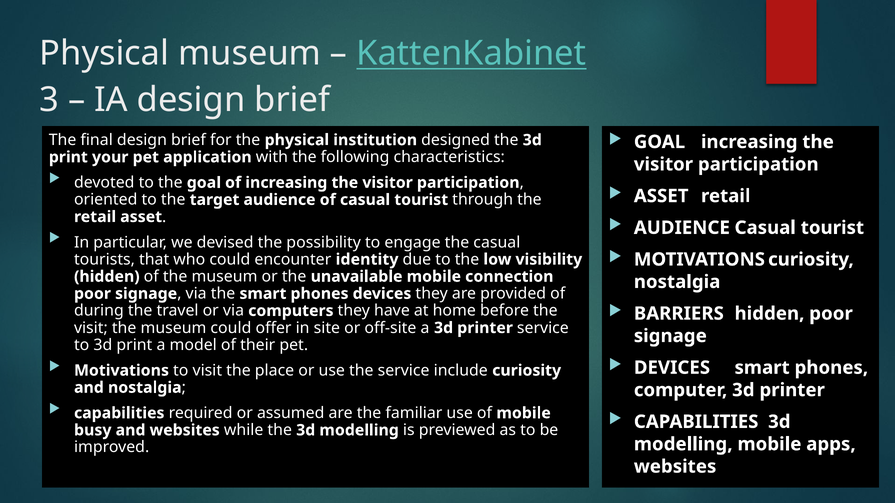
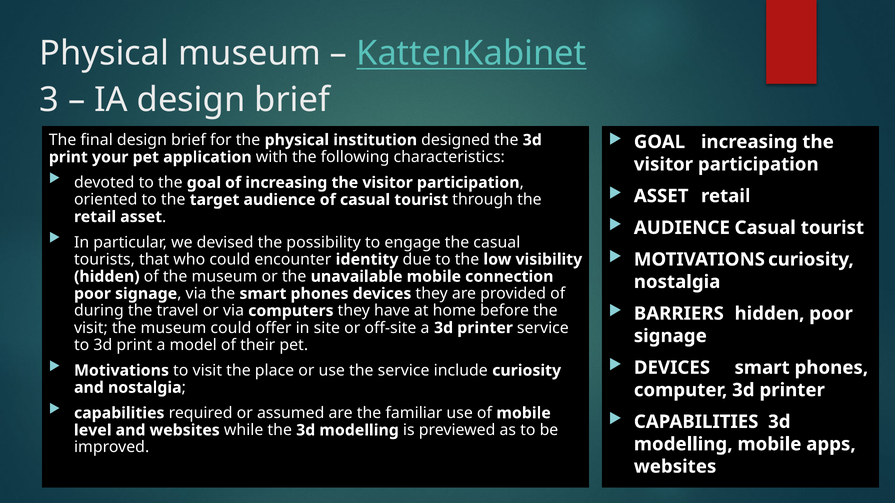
busy: busy -> level
